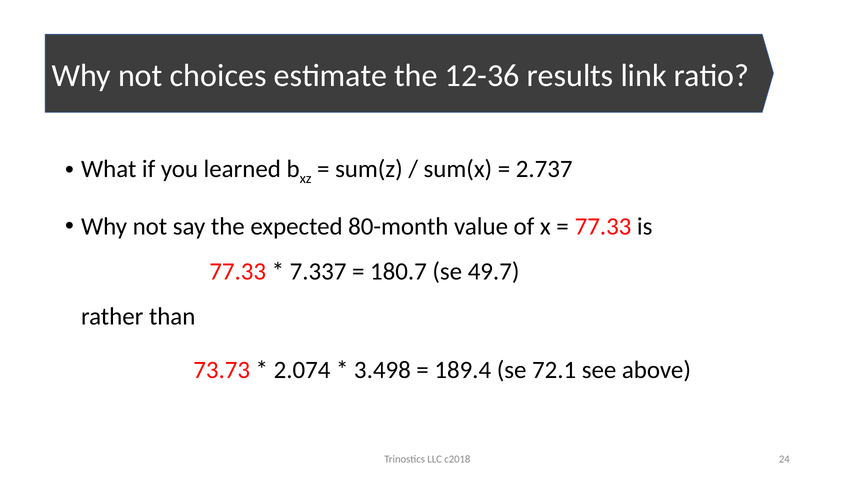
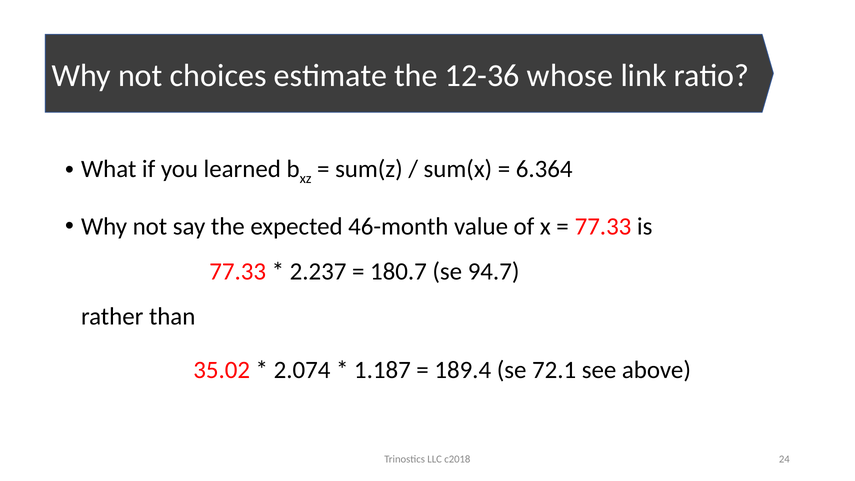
results: results -> whose
2.737: 2.737 -> 6.364
80-month: 80-month -> 46-month
7.337: 7.337 -> 2.237
49.7: 49.7 -> 94.7
73.73: 73.73 -> 35.02
3.498: 3.498 -> 1.187
